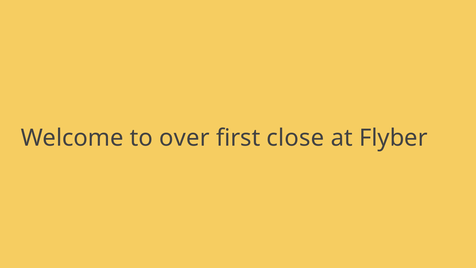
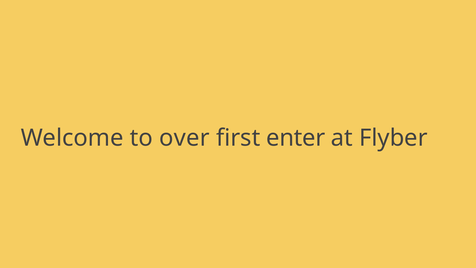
close: close -> enter
